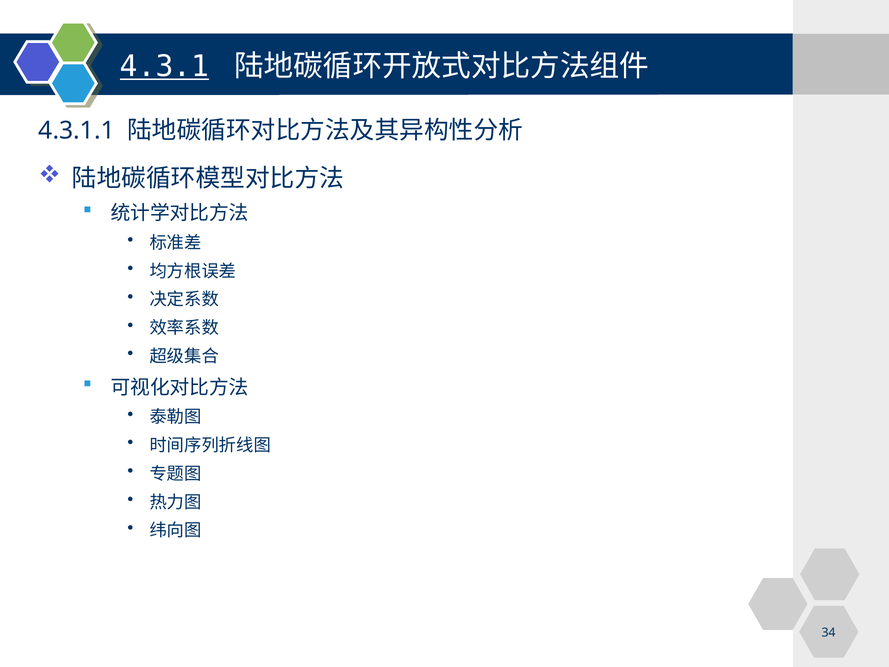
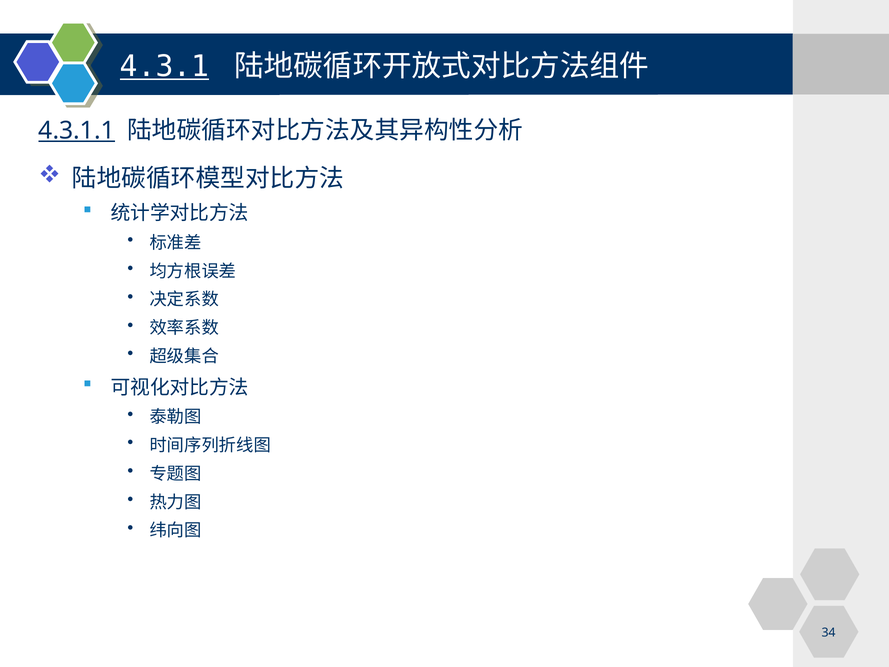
4.3.1.1 underline: none -> present
